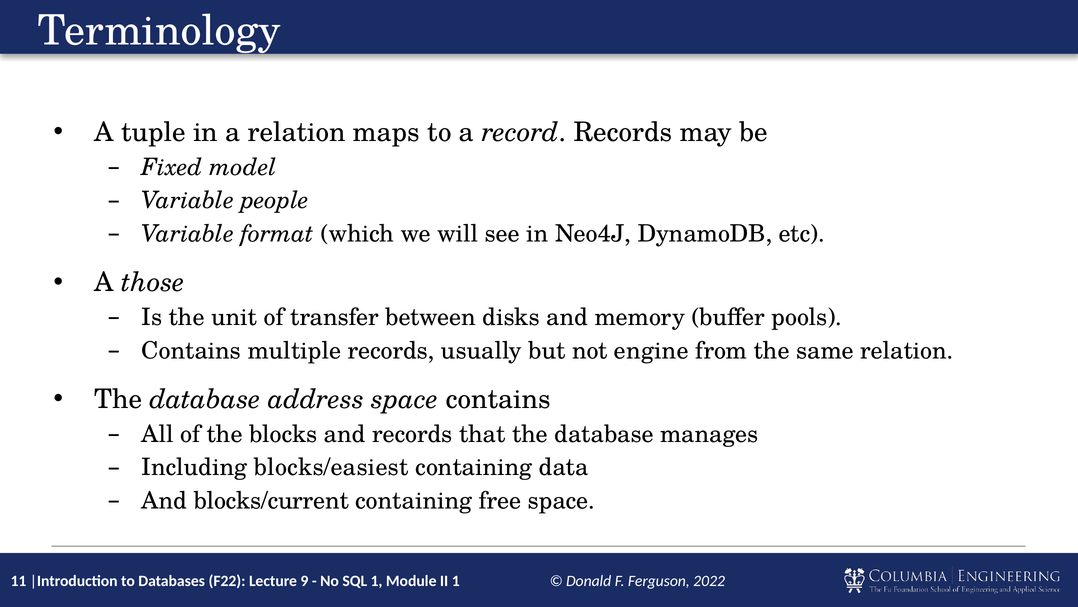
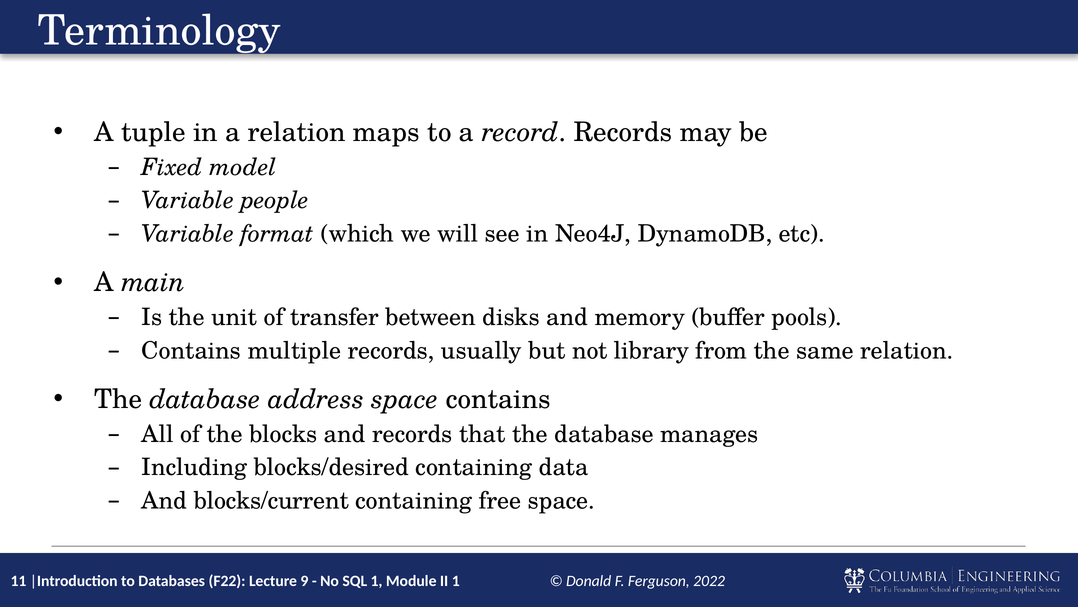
those: those -> main
engine: engine -> library
blocks/easiest: blocks/easiest -> blocks/desired
